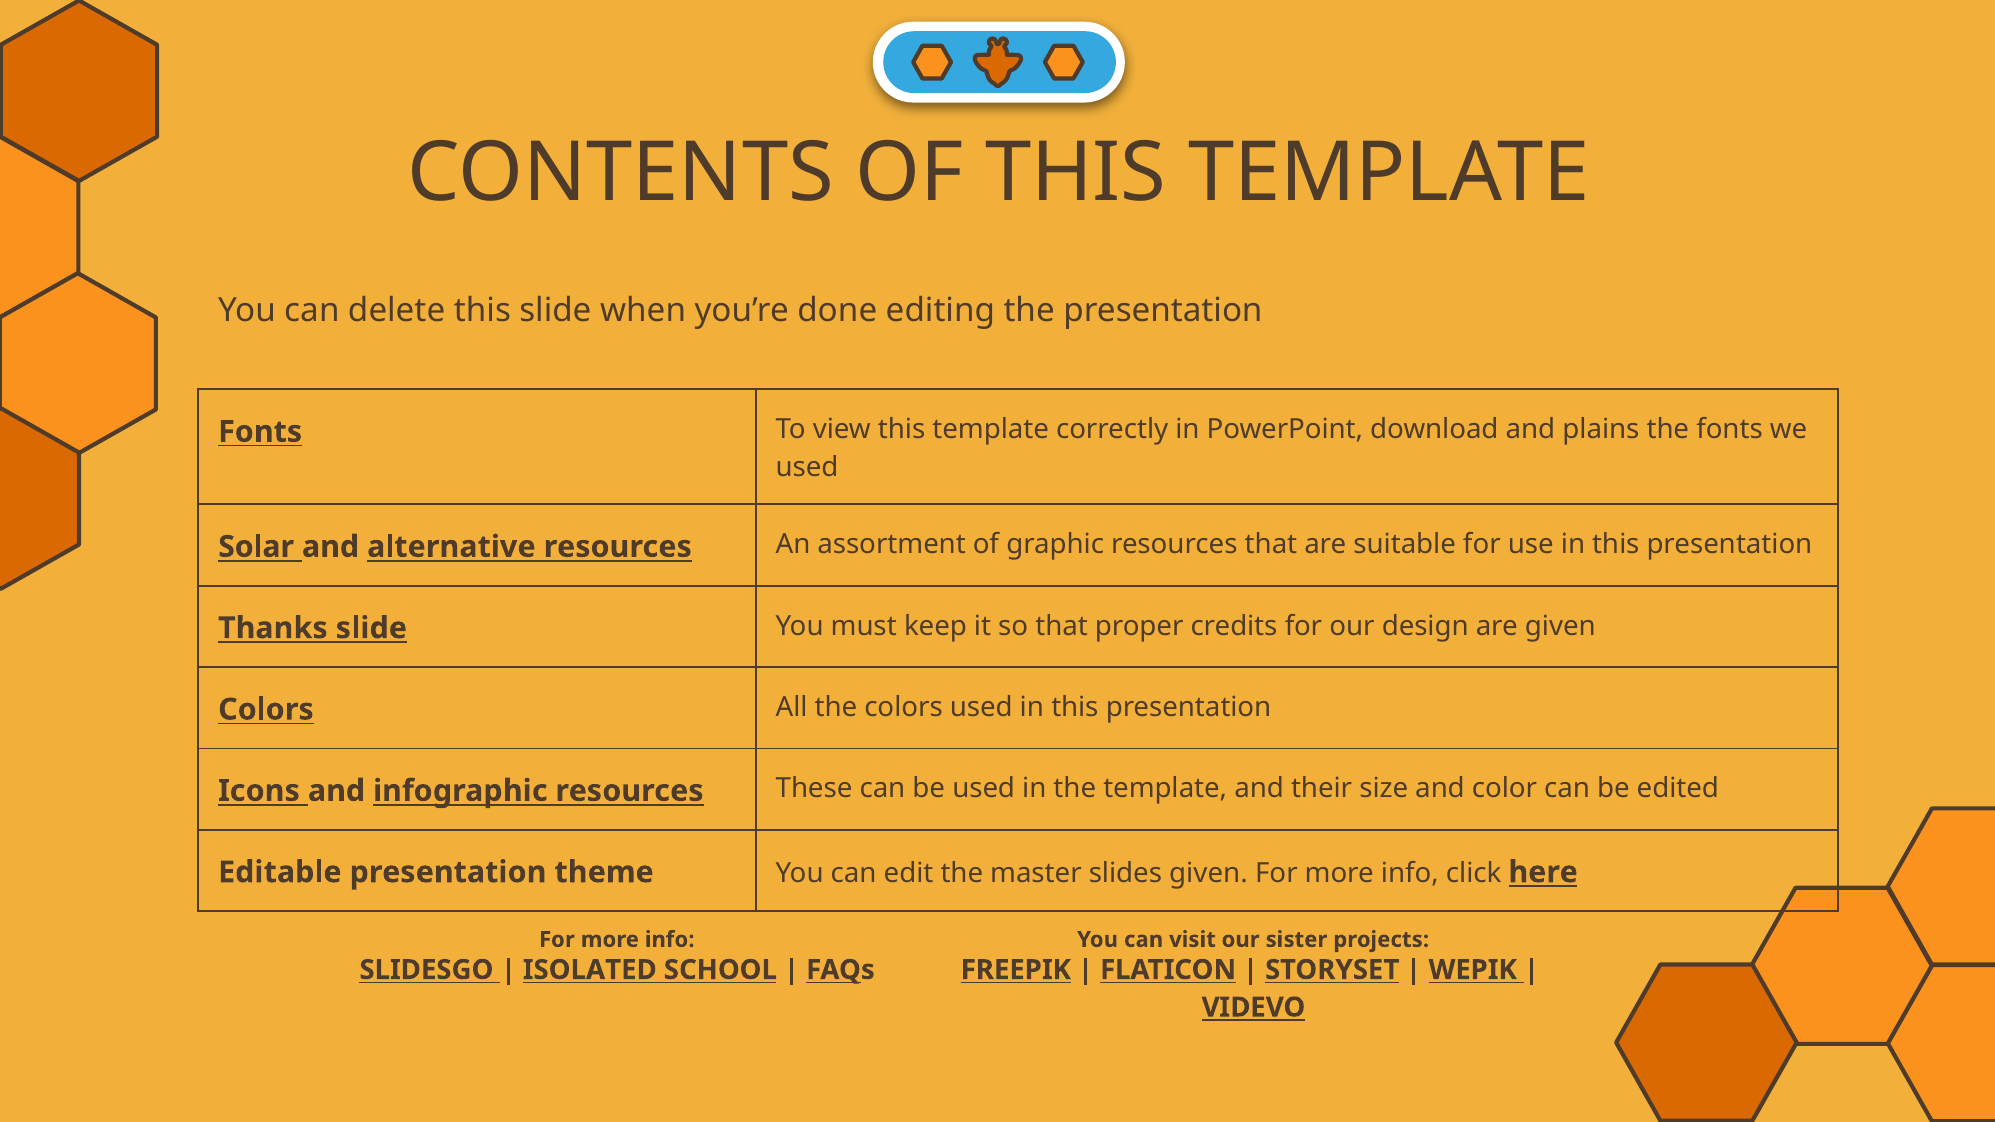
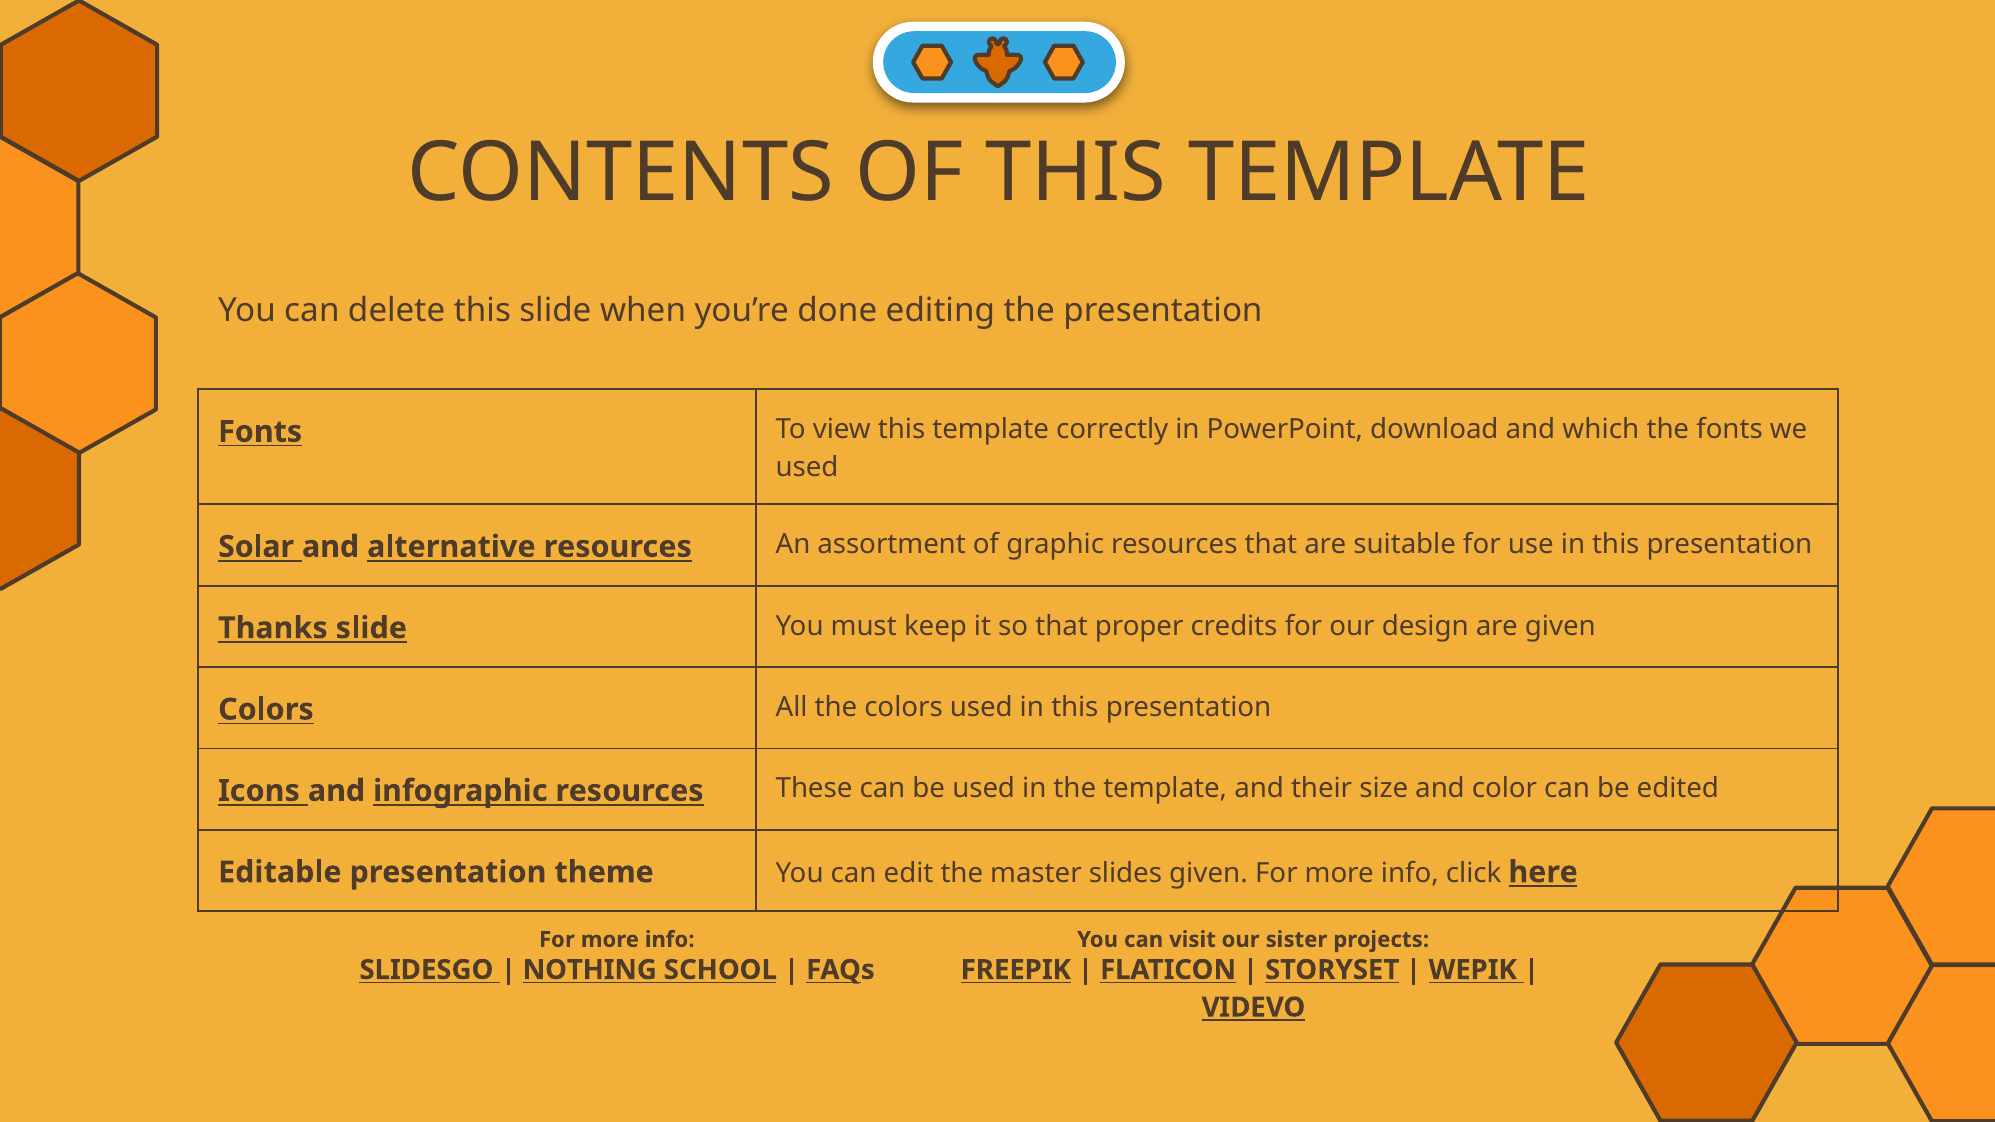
plains: plains -> which
ISOLATED: ISOLATED -> NOTHING
